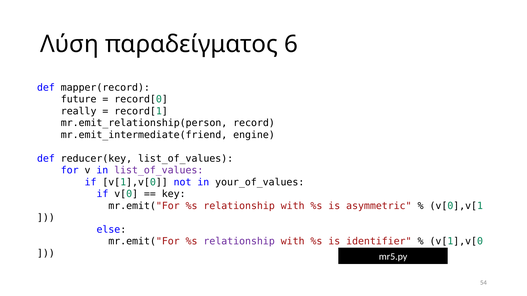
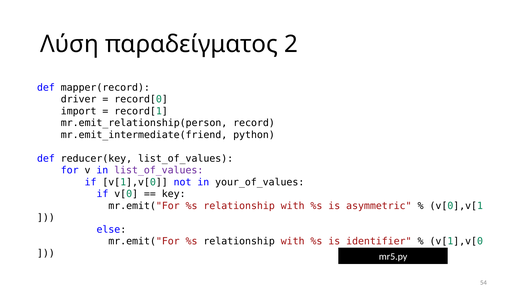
6: 6 -> 2
future: future -> driver
really: really -> import
engine: engine -> python
relationship at (239, 242) colour: purple -> black
